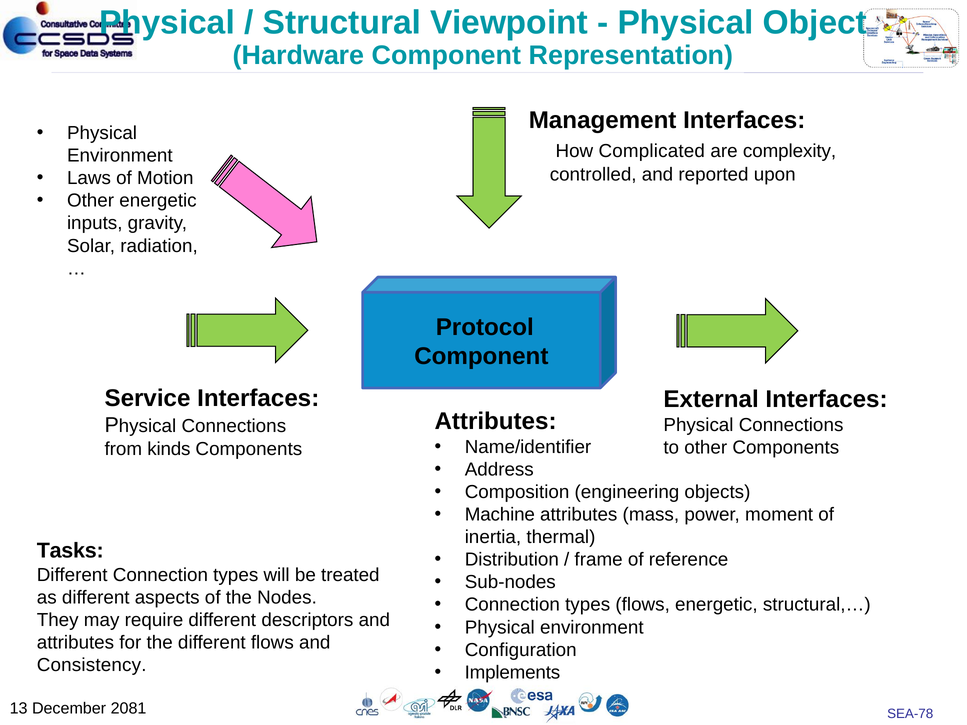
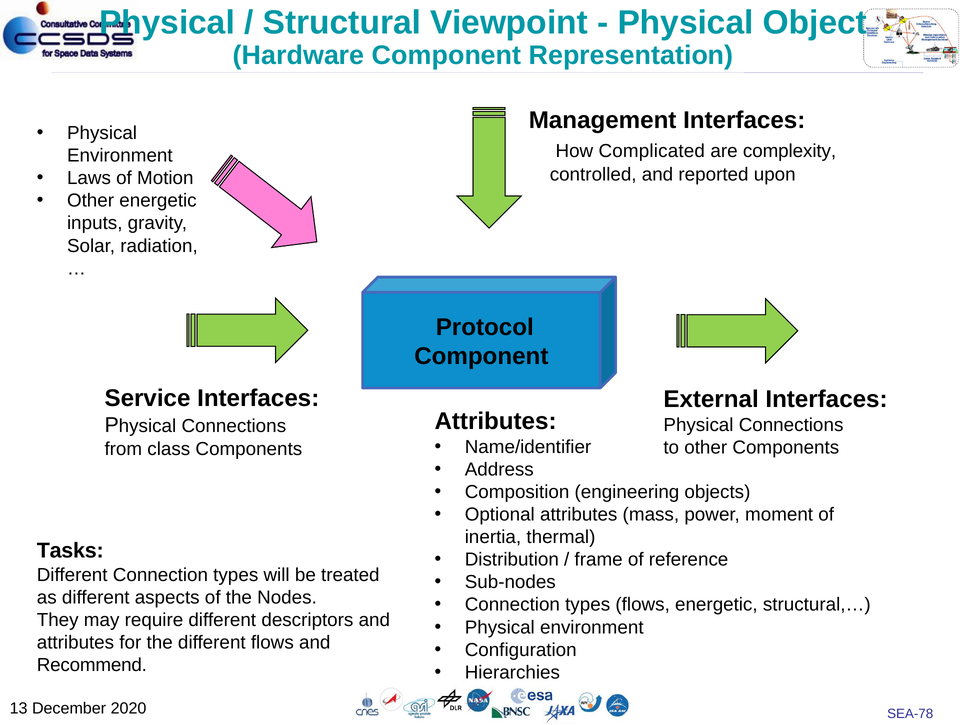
kinds: kinds -> class
Machine: Machine -> Optional
Consistency: Consistency -> Recommend
Implements: Implements -> Hierarchies
2081: 2081 -> 2020
